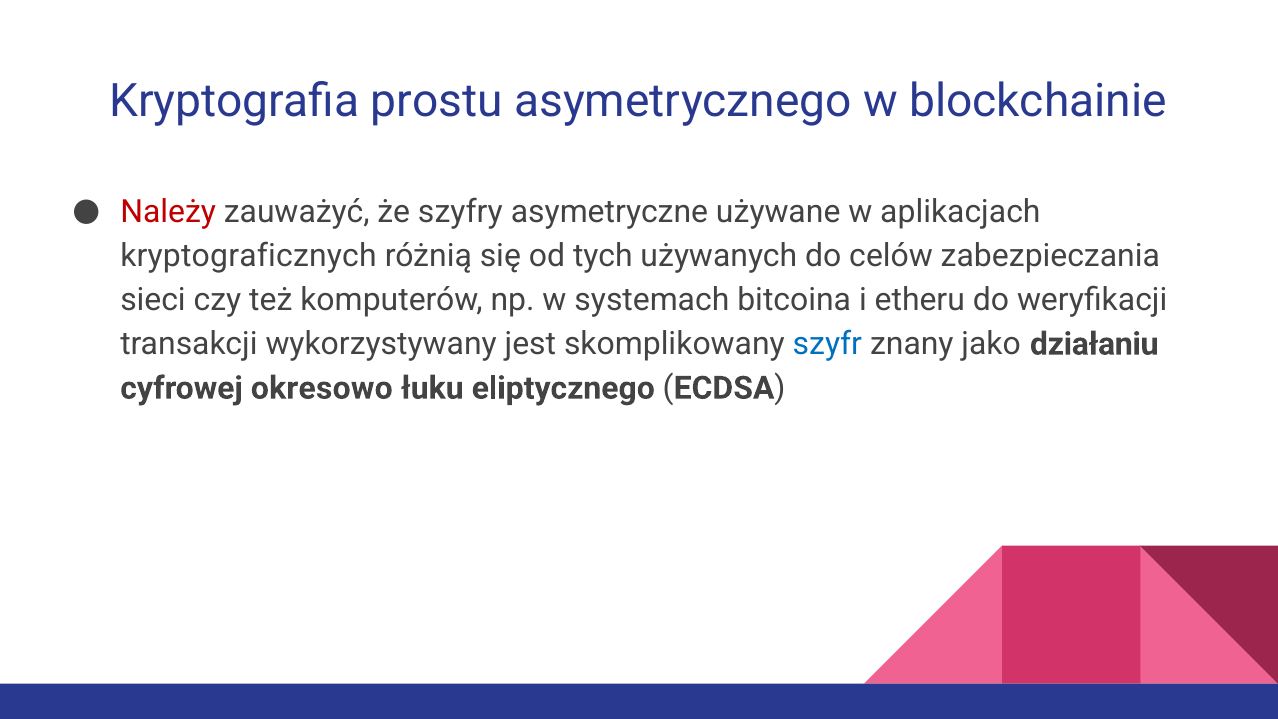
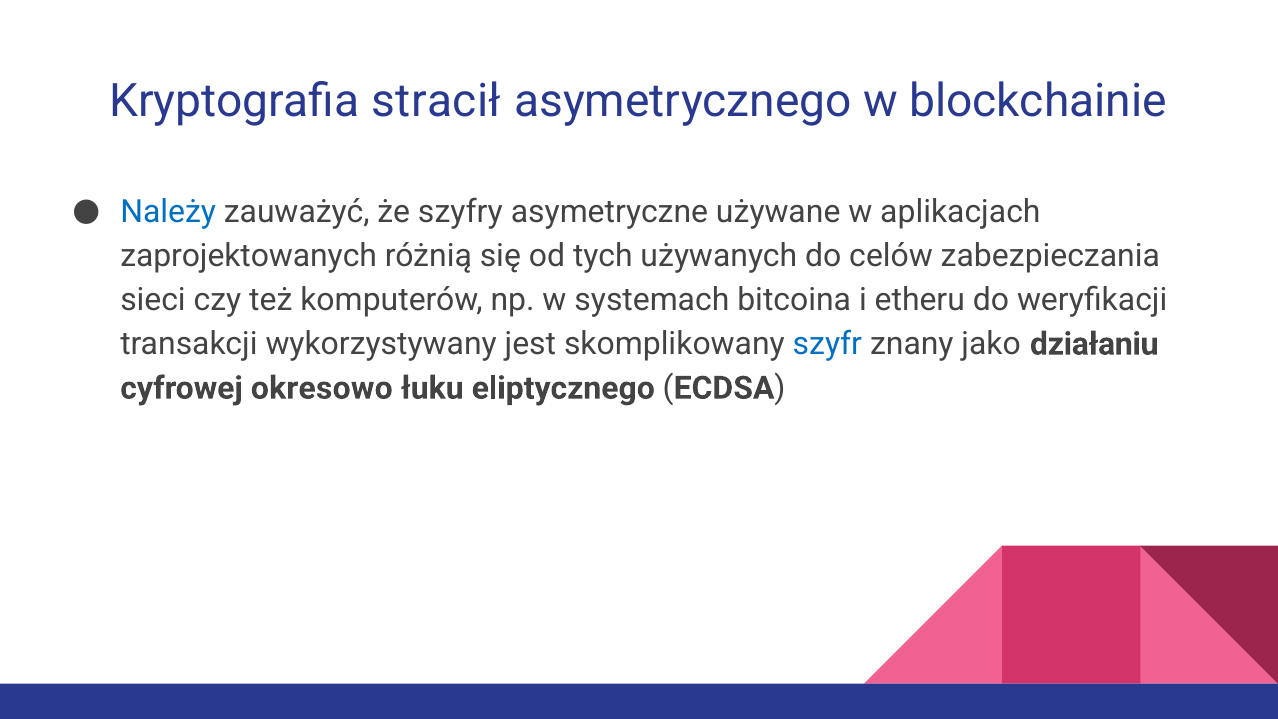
prostu: prostu -> stracił
Należy colour: red -> blue
kryptograficznych: kryptograficznych -> zaprojektowanych
